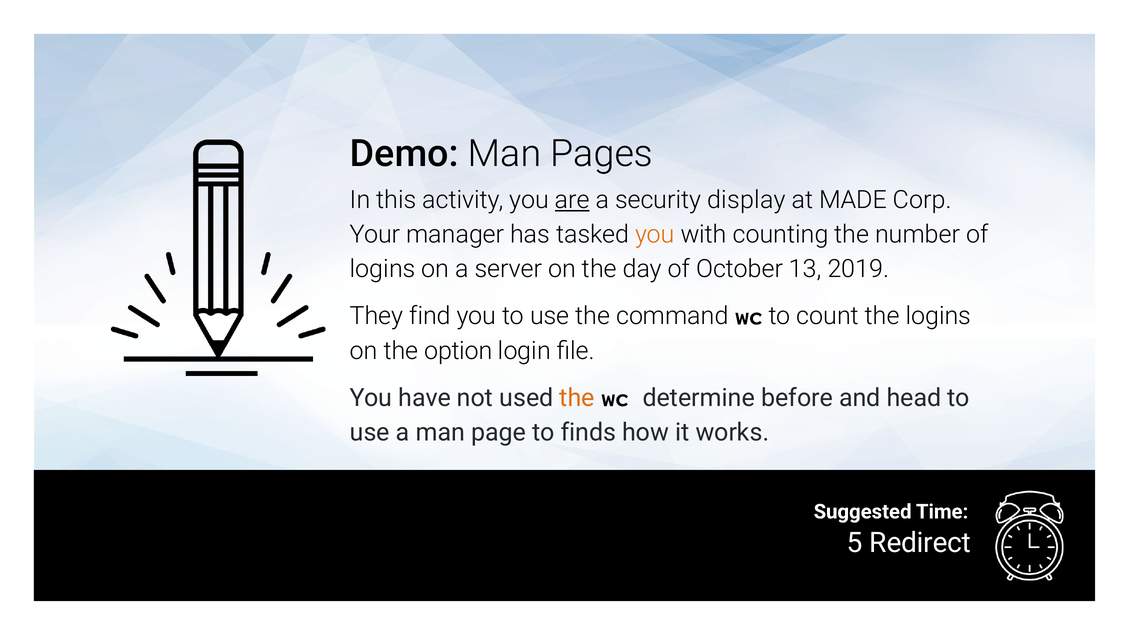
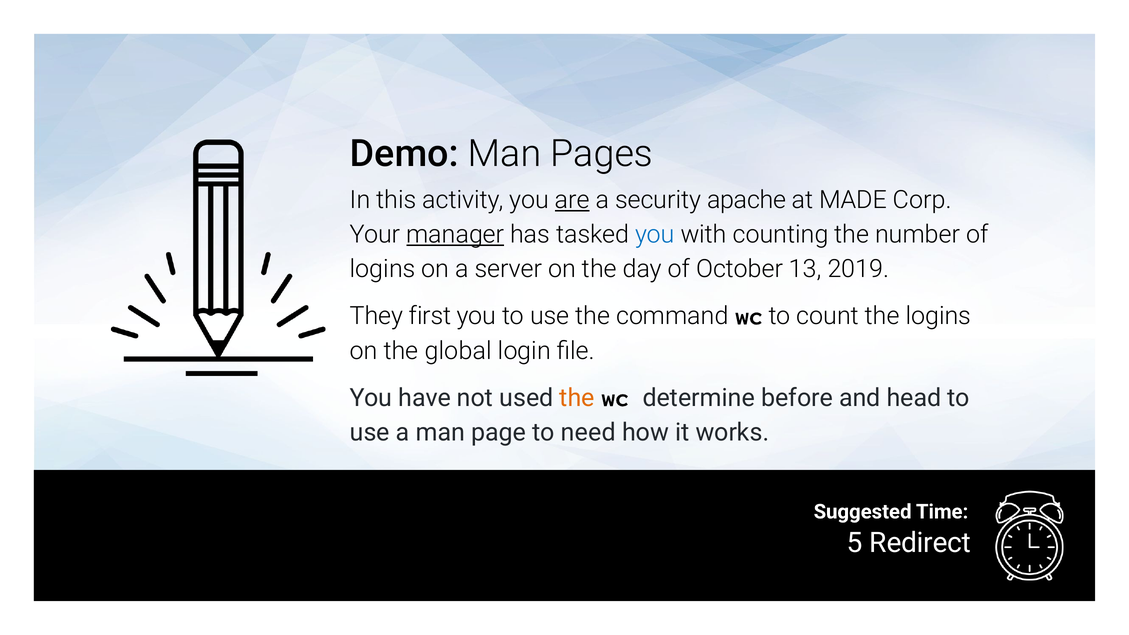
display: display -> apache
manager underline: none -> present
you at (655, 235) colour: orange -> blue
find: find -> first
option: option -> global
finds: finds -> need
